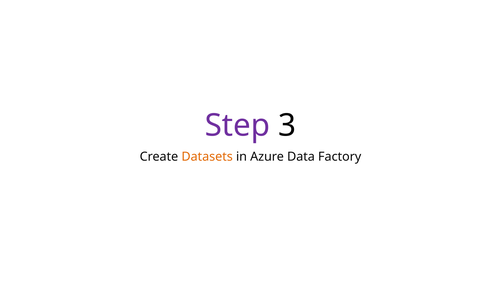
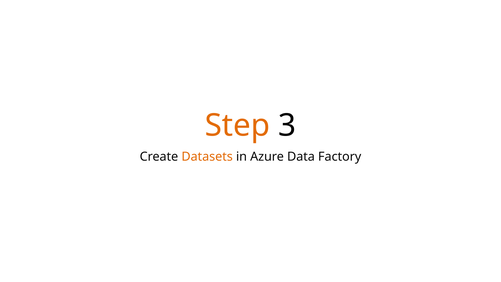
Step colour: purple -> orange
